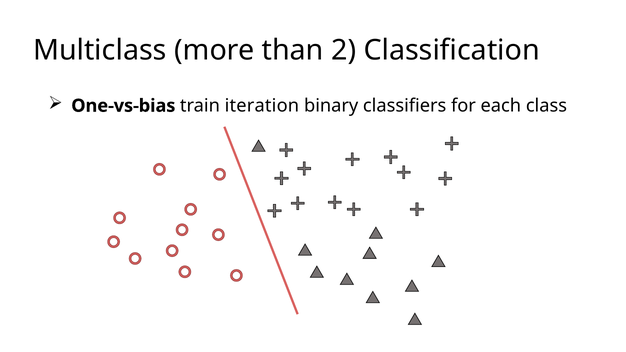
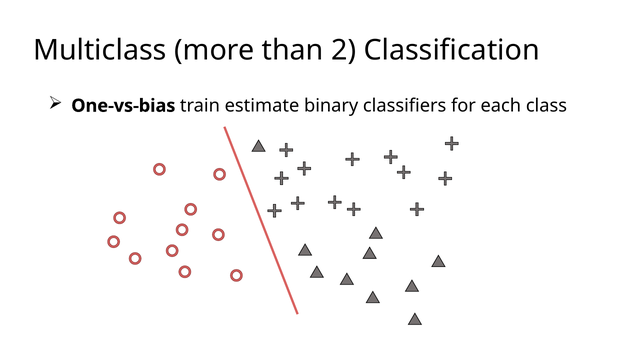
iteration: iteration -> estimate
